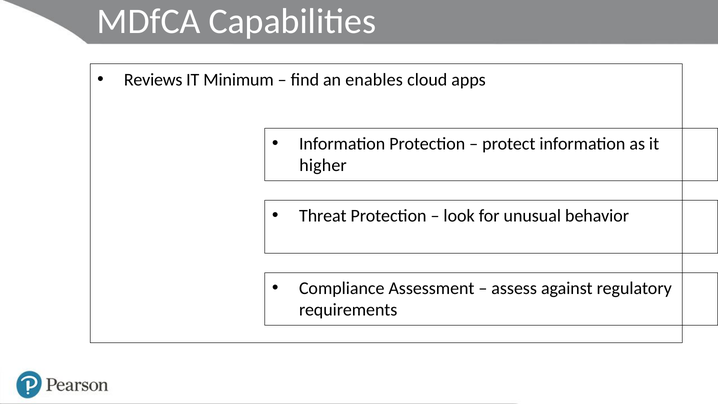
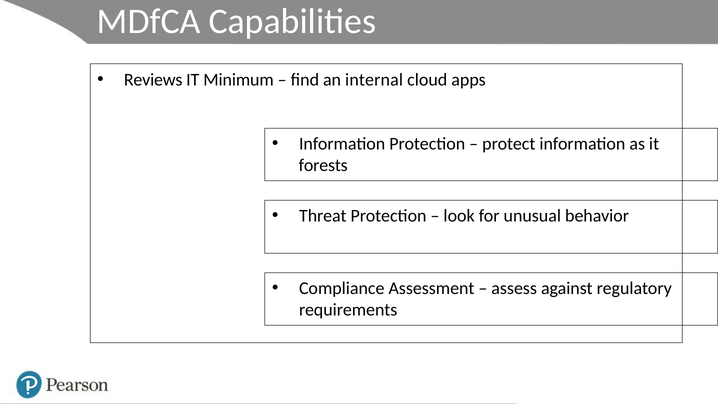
enables: enables -> internal
higher: higher -> forests
